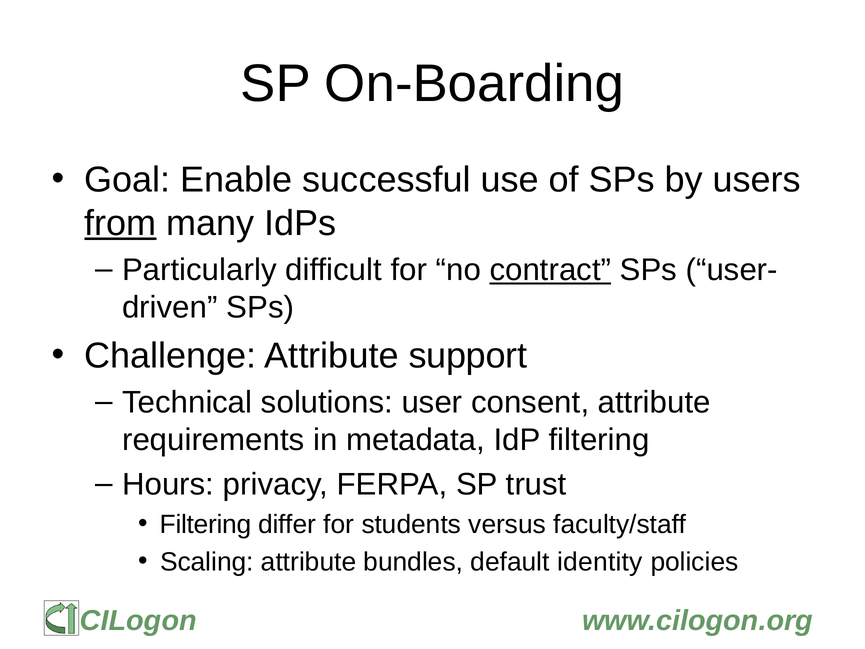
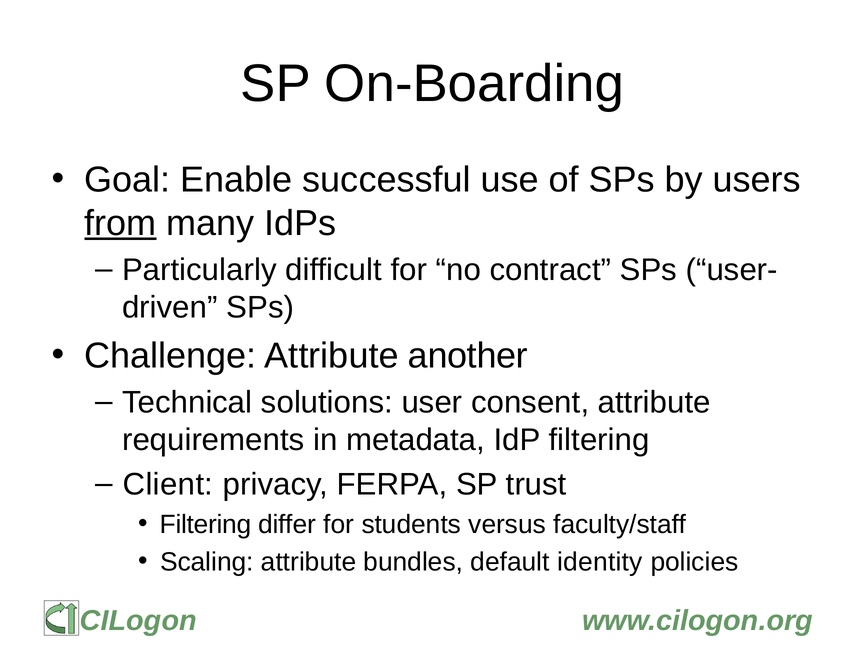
contract underline: present -> none
support: support -> another
Hours: Hours -> Client
